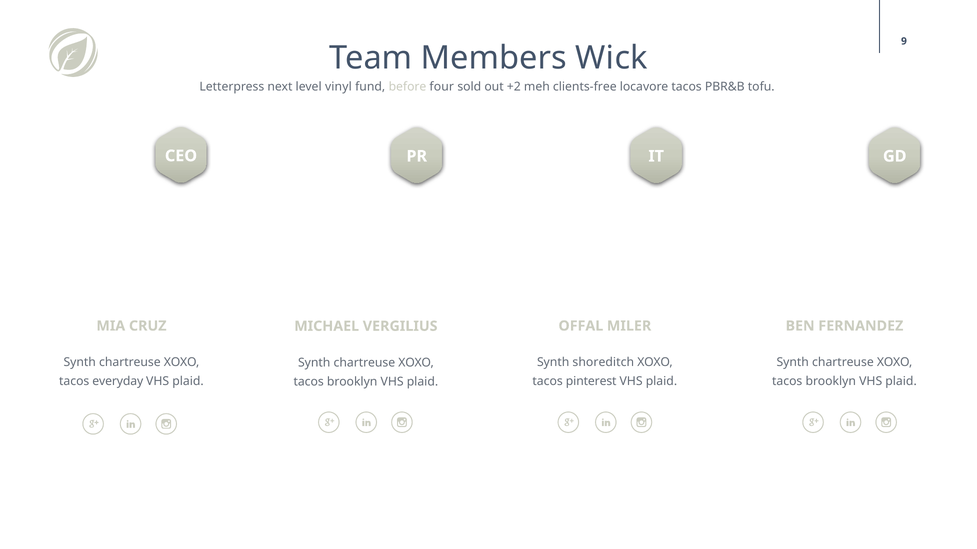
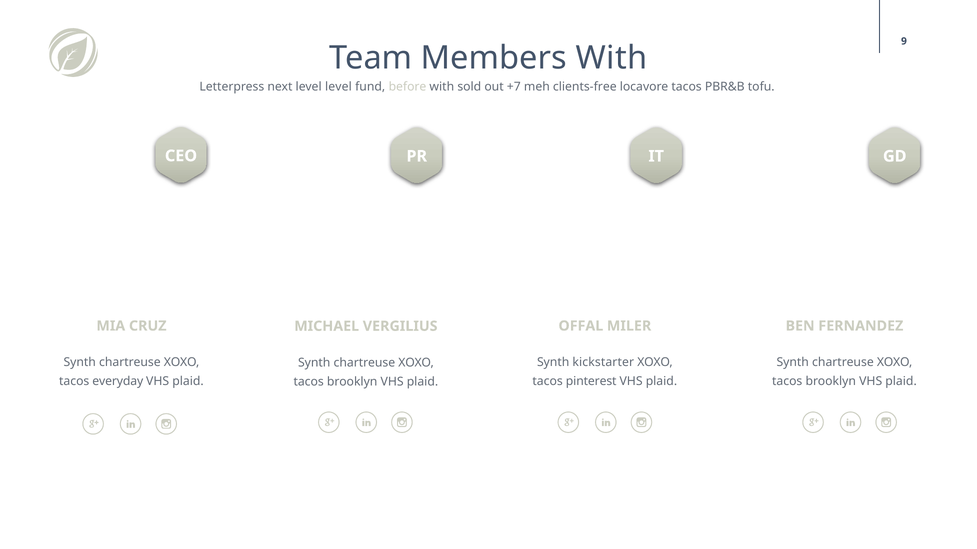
Members Wick: Wick -> With
level vinyl: vinyl -> level
before four: four -> with
+2: +2 -> +7
shoreditch: shoreditch -> kickstarter
